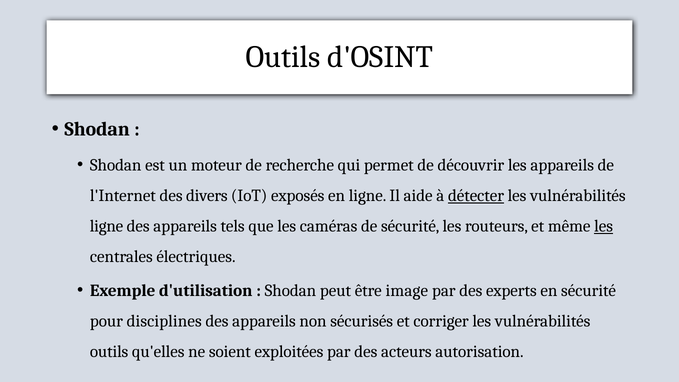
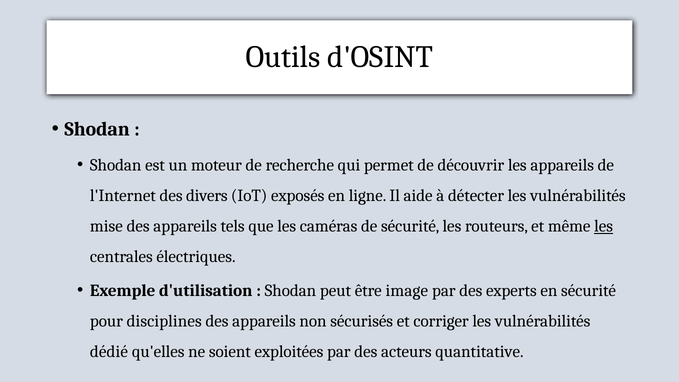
détecter underline: present -> none
ligne at (106, 226): ligne -> mise
outils at (109, 352): outils -> dédié
autorisation: autorisation -> quantitative
